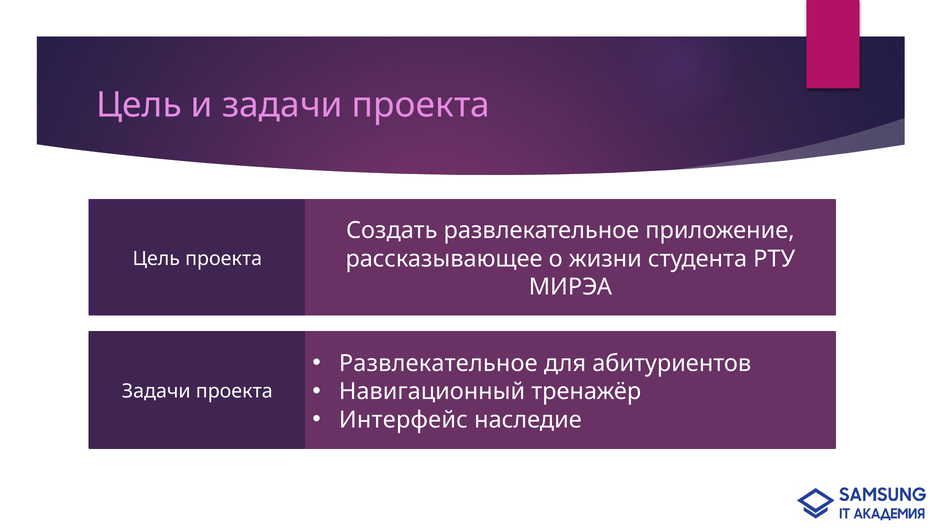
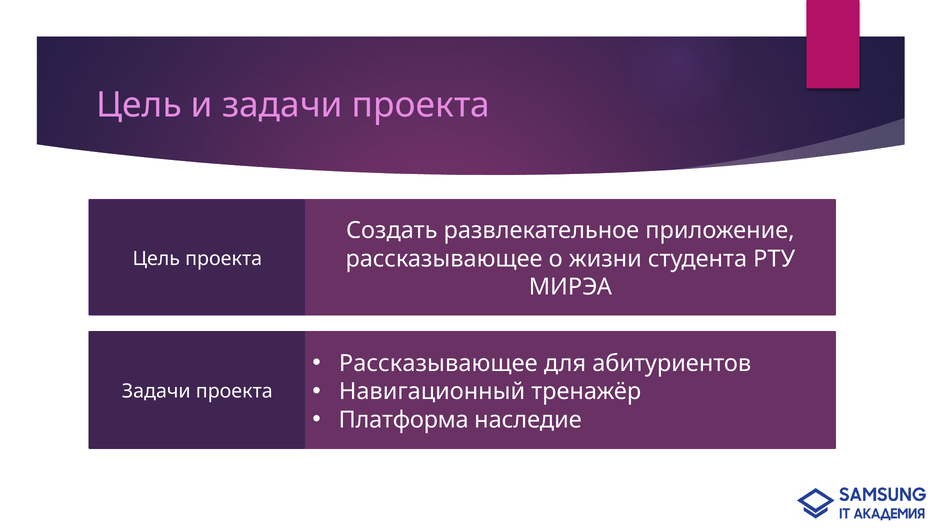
Развлекательное at (438, 363): Развлекательное -> Рассказывающее
Интерфейс: Интерфейс -> Платформа
